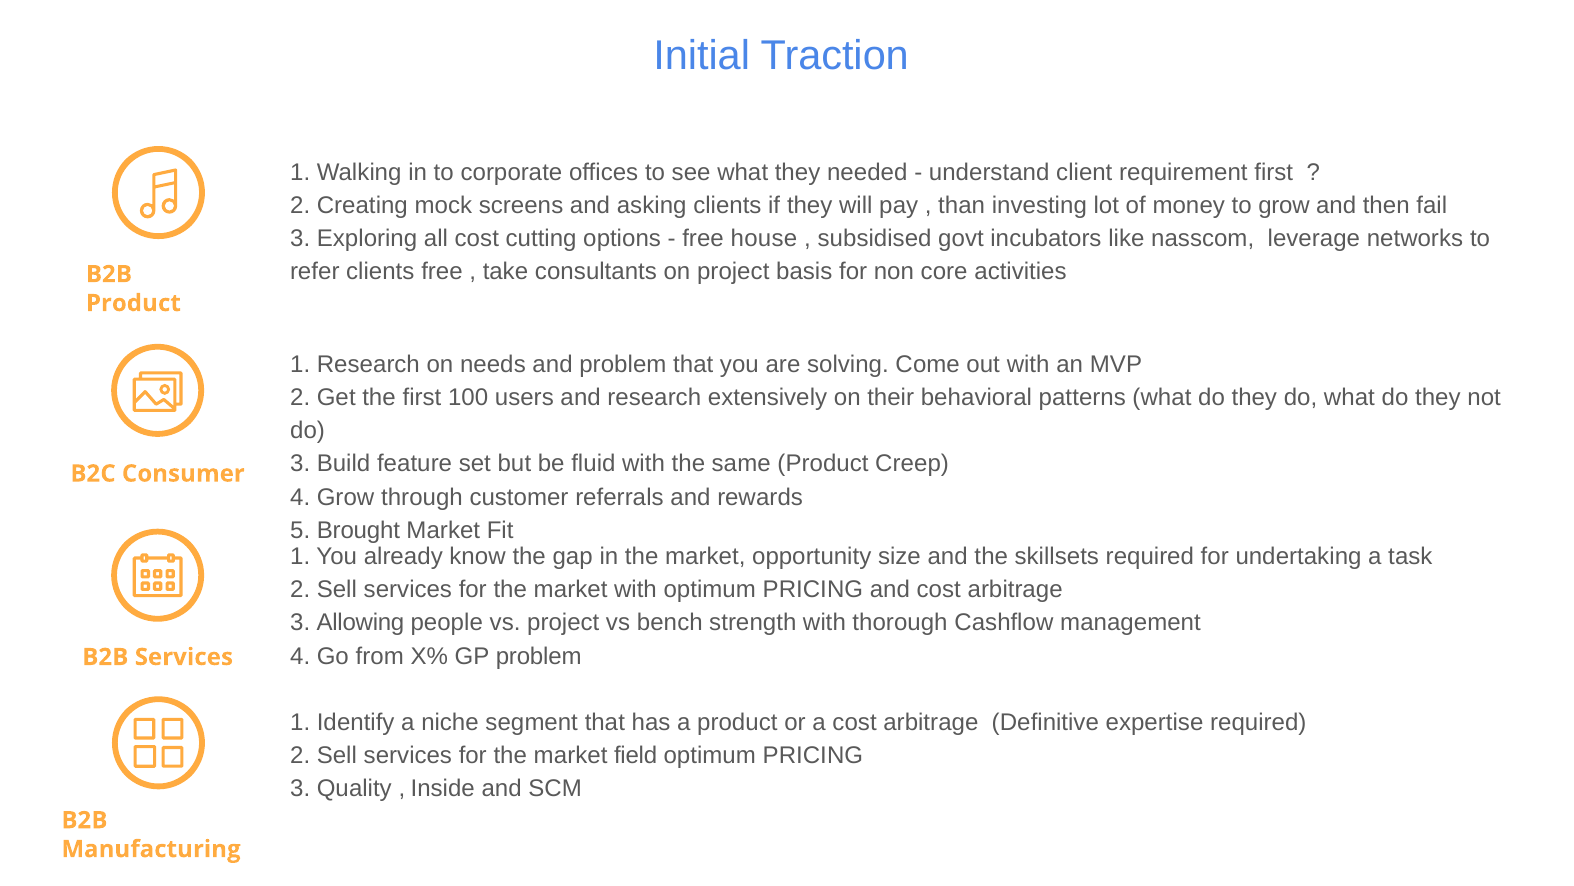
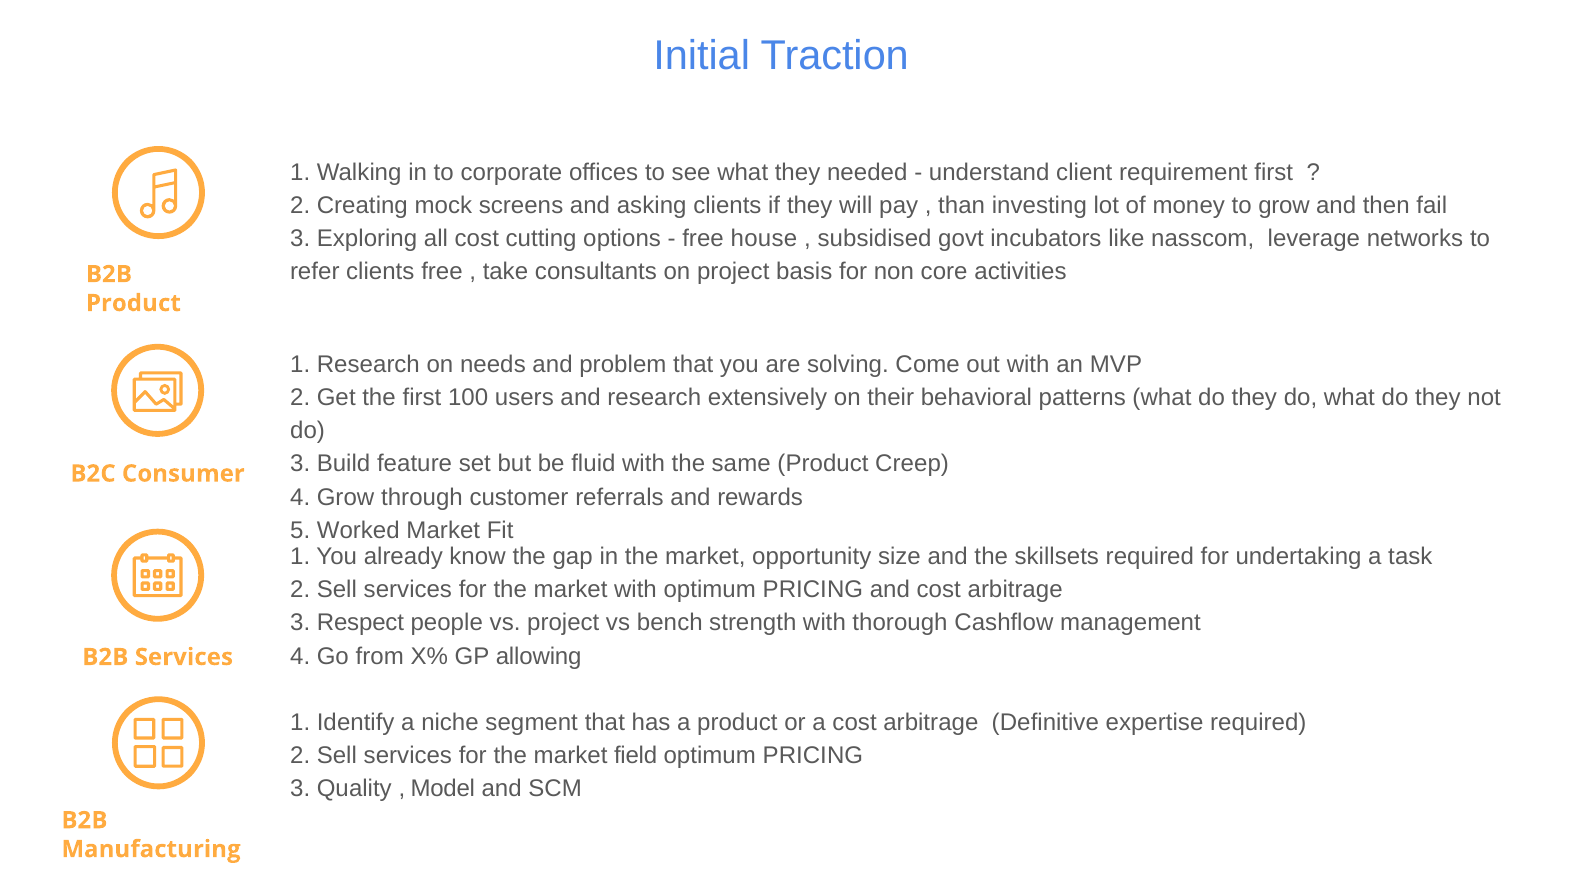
Brought: Brought -> Worked
Allowing: Allowing -> Respect
GP problem: problem -> allowing
Inside: Inside -> Model
